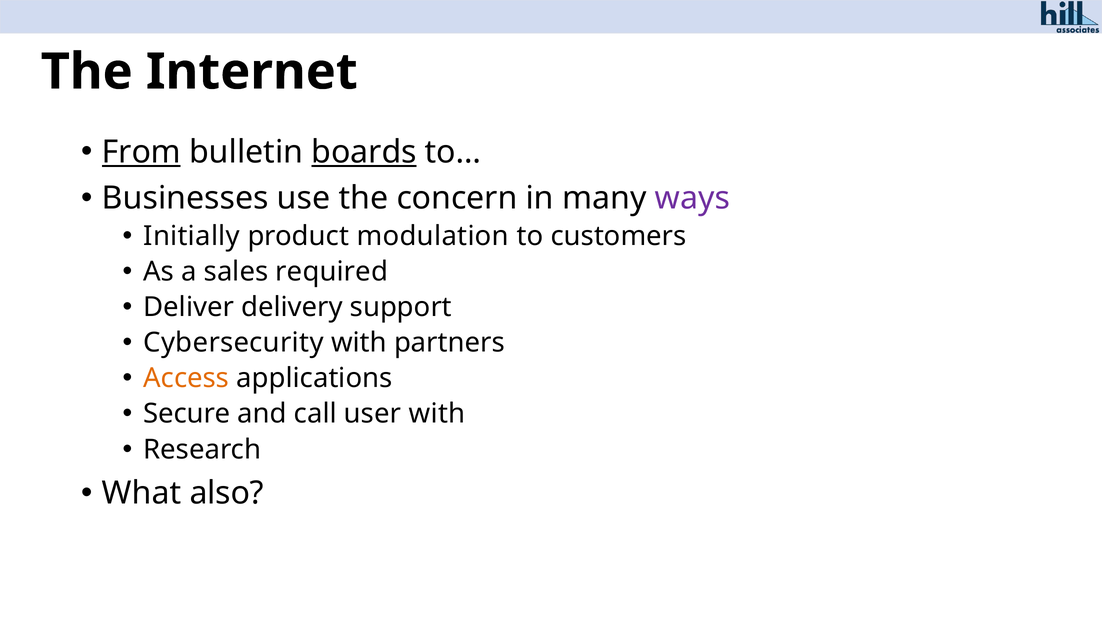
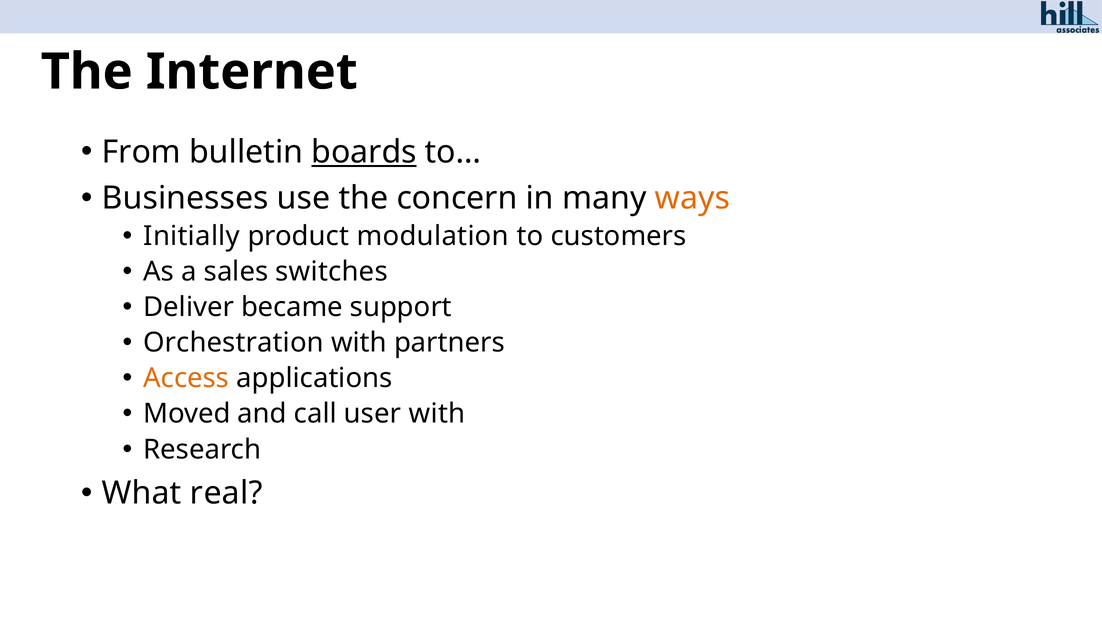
From underline: present -> none
ways colour: purple -> orange
required: required -> switches
delivery: delivery -> became
Cybersecurity: Cybersecurity -> Orchestration
Secure: Secure -> Moved
also: also -> real
